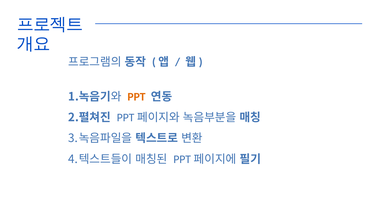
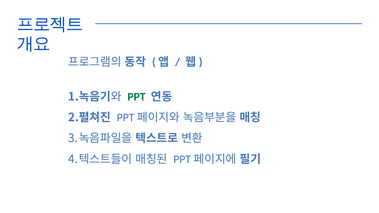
PPT colour: orange -> green
